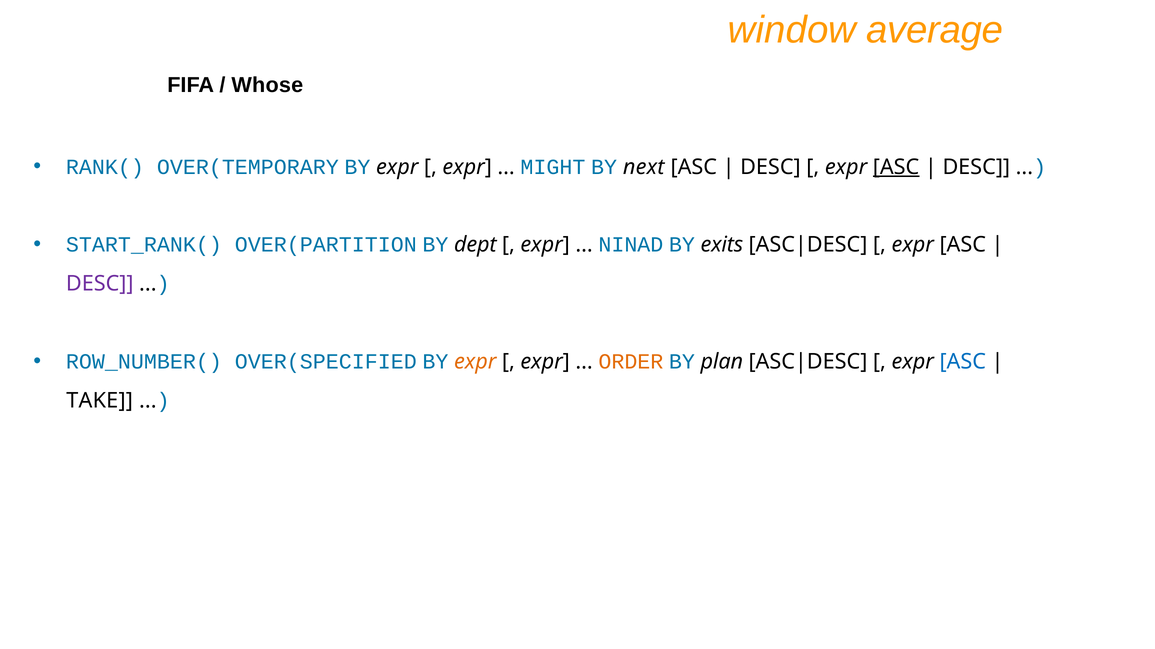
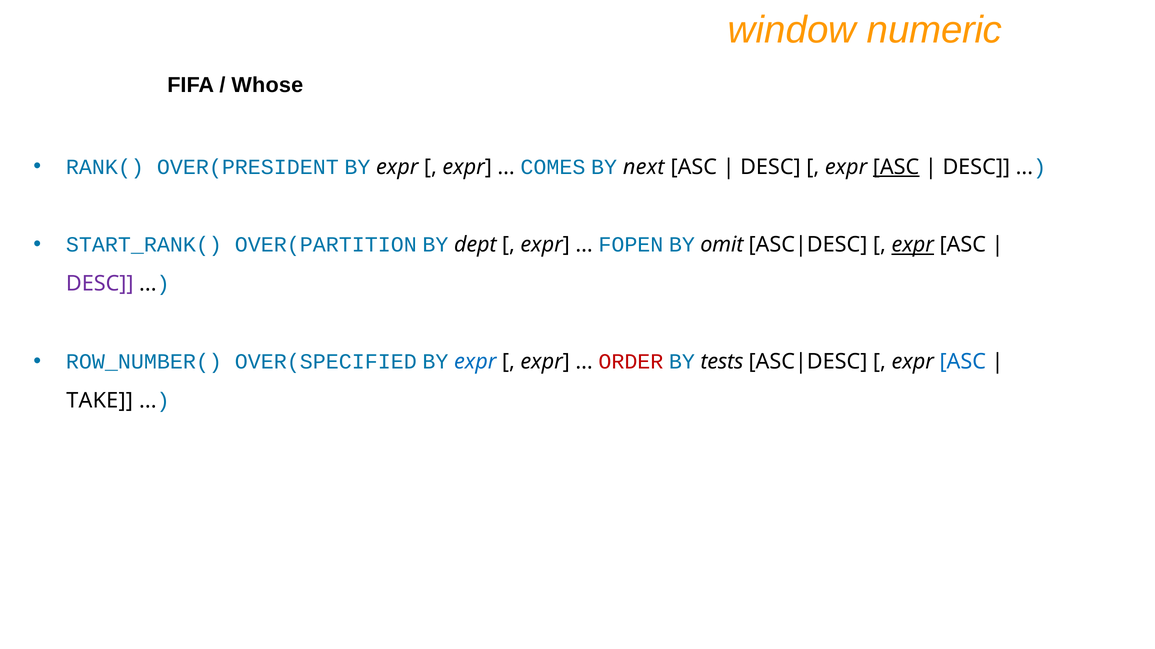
average: average -> numeric
OVER(TEMPORARY: OVER(TEMPORARY -> OVER(PRESIDENT
MIGHT: MIGHT -> COMES
NINAD: NINAD -> FOPEN
exits: exits -> omit
expr at (913, 245) underline: none -> present
expr at (475, 362) colour: orange -> blue
ORDER colour: orange -> red
plan: plan -> tests
